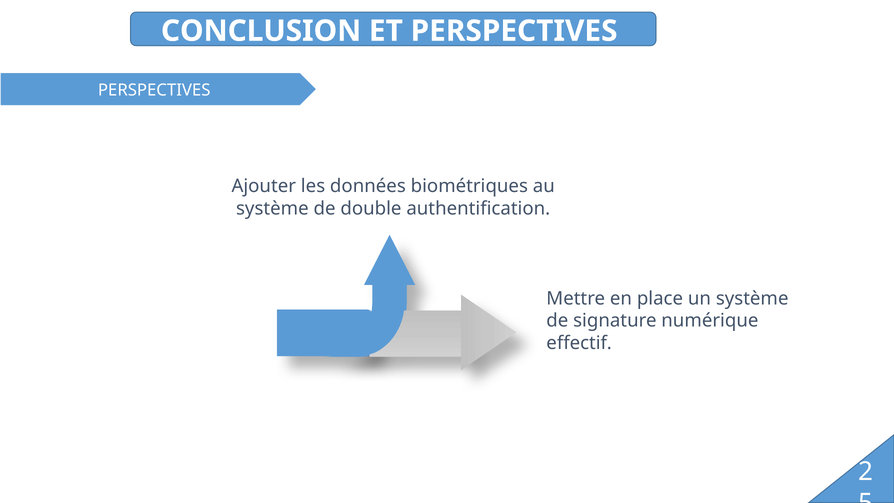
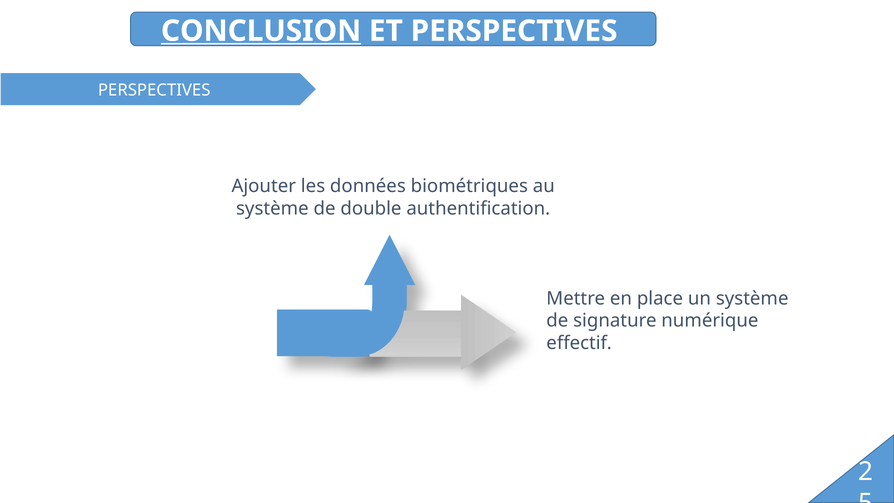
CONCLUSION underline: none -> present
